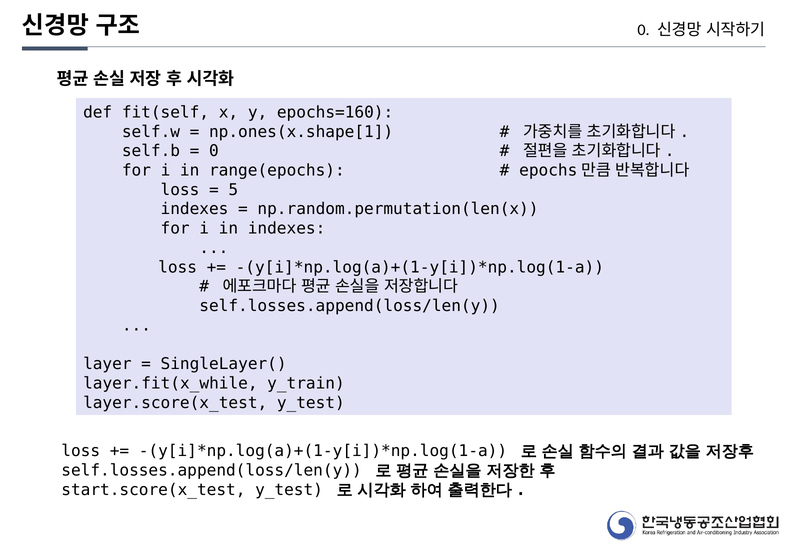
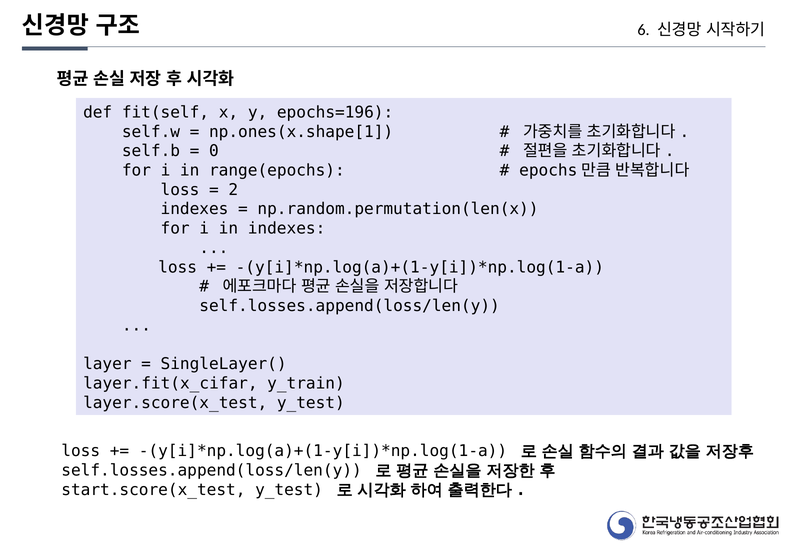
0 at (644, 30): 0 -> 6
epochs=160: epochs=160 -> epochs=196
5: 5 -> 2
layer.fit(x_while: layer.fit(x_while -> layer.fit(x_cifar
